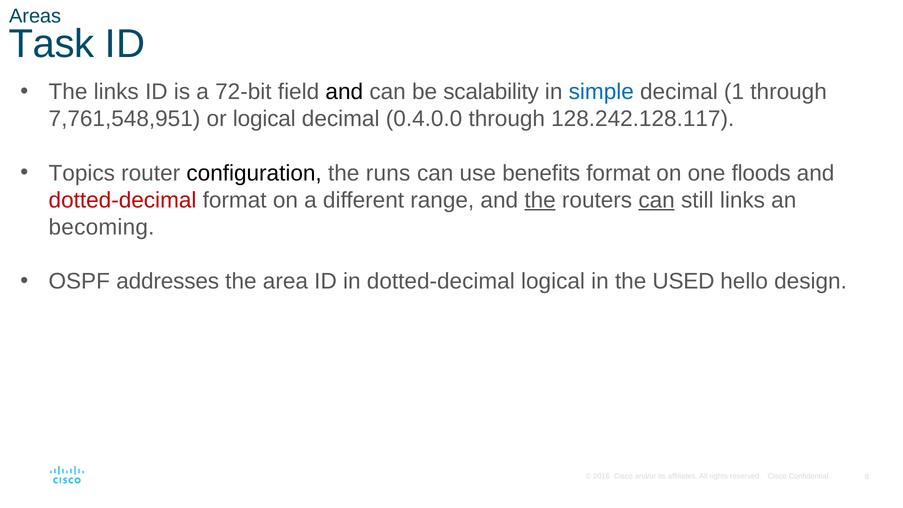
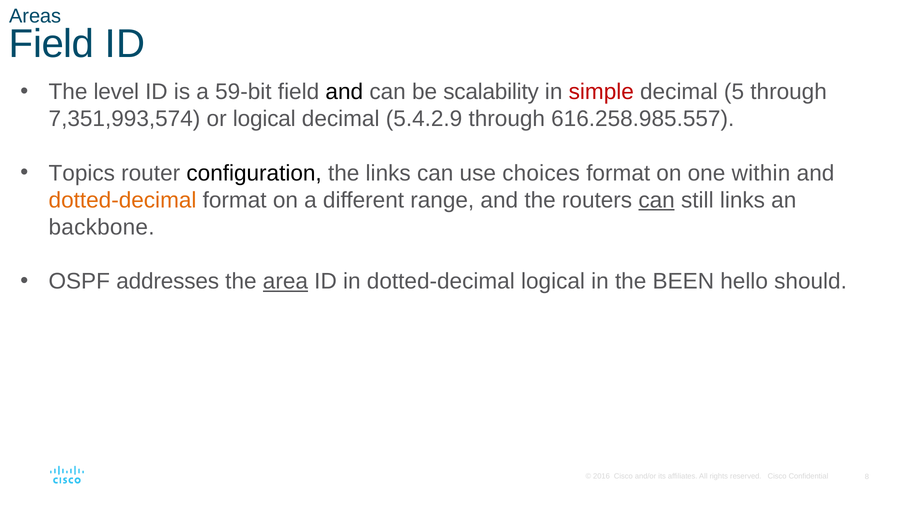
Task at (52, 44): Task -> Field
The links: links -> level
72-bit: 72-bit -> 59-bit
simple colour: blue -> red
1: 1 -> 5
7,761,548,951: 7,761,548,951 -> 7,351,993,574
0.4.0.0: 0.4.0.0 -> 5.4.2.9
128.242.128.117: 128.242.128.117 -> 616.258.985.557
the runs: runs -> links
benefits: benefits -> choices
floods: floods -> within
dotted-decimal at (123, 200) colour: red -> orange
the at (540, 200) underline: present -> none
becoming: becoming -> backbone
area underline: none -> present
USED: USED -> BEEN
design: design -> should
